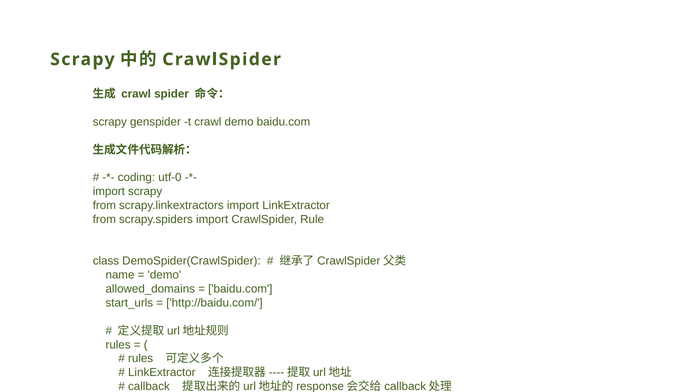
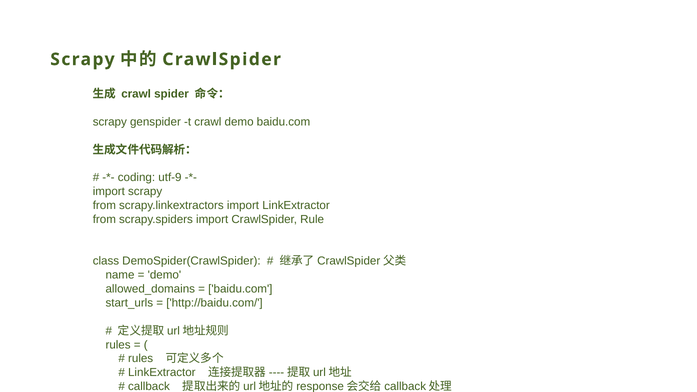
utf-0: utf-0 -> utf-9
